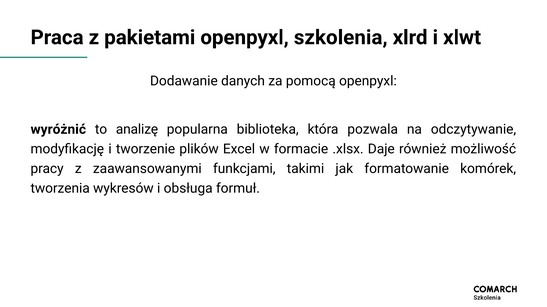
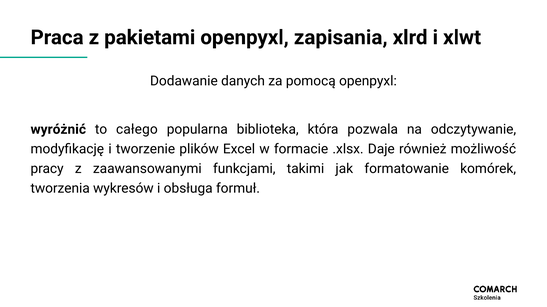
szkolenia: szkolenia -> zapisania
analizę: analizę -> całego
